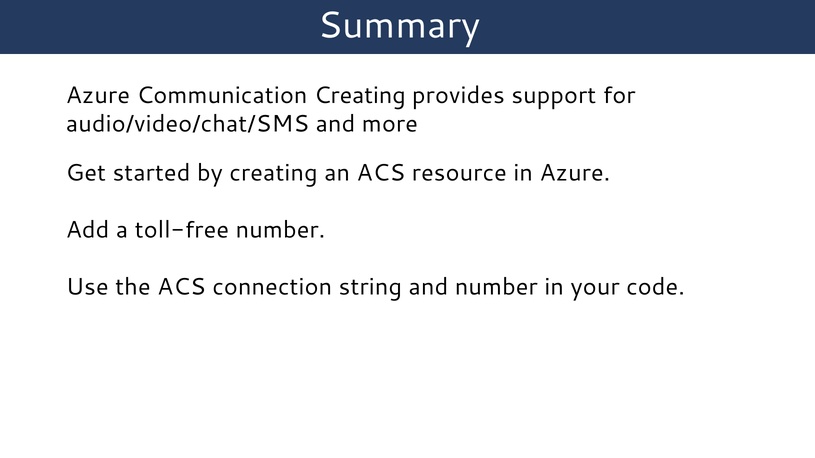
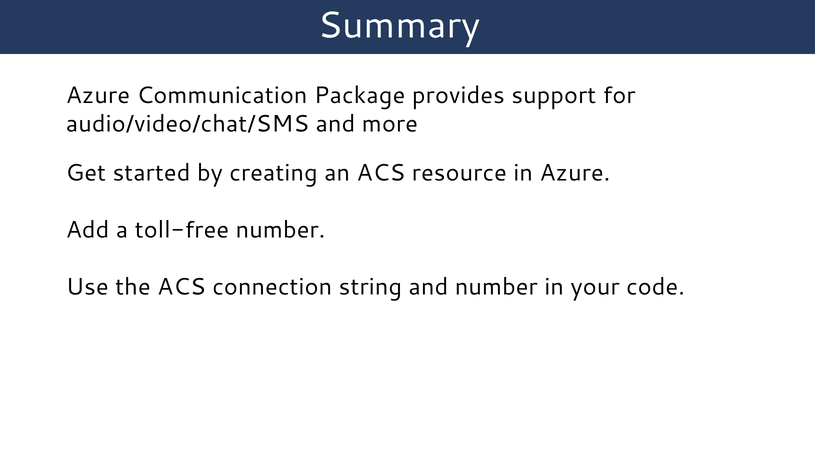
Communication Creating: Creating -> Package
